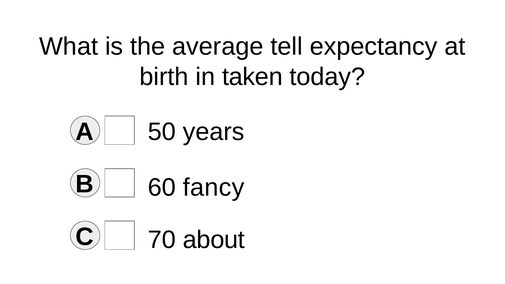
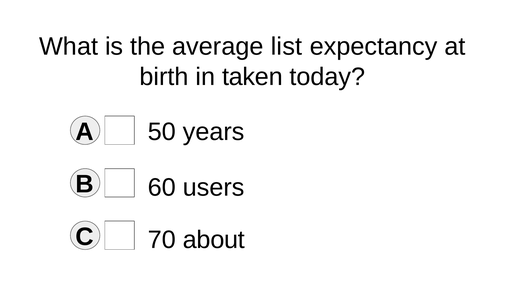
tell: tell -> list
fancy: fancy -> users
